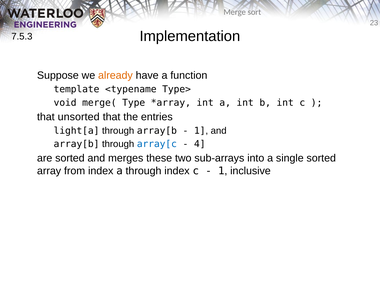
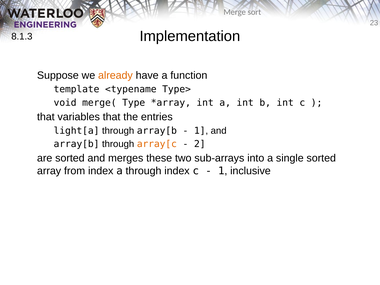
7.5.3: 7.5.3 -> 8.1.3
unsorted: unsorted -> variables
array[c colour: blue -> orange
4: 4 -> 2
